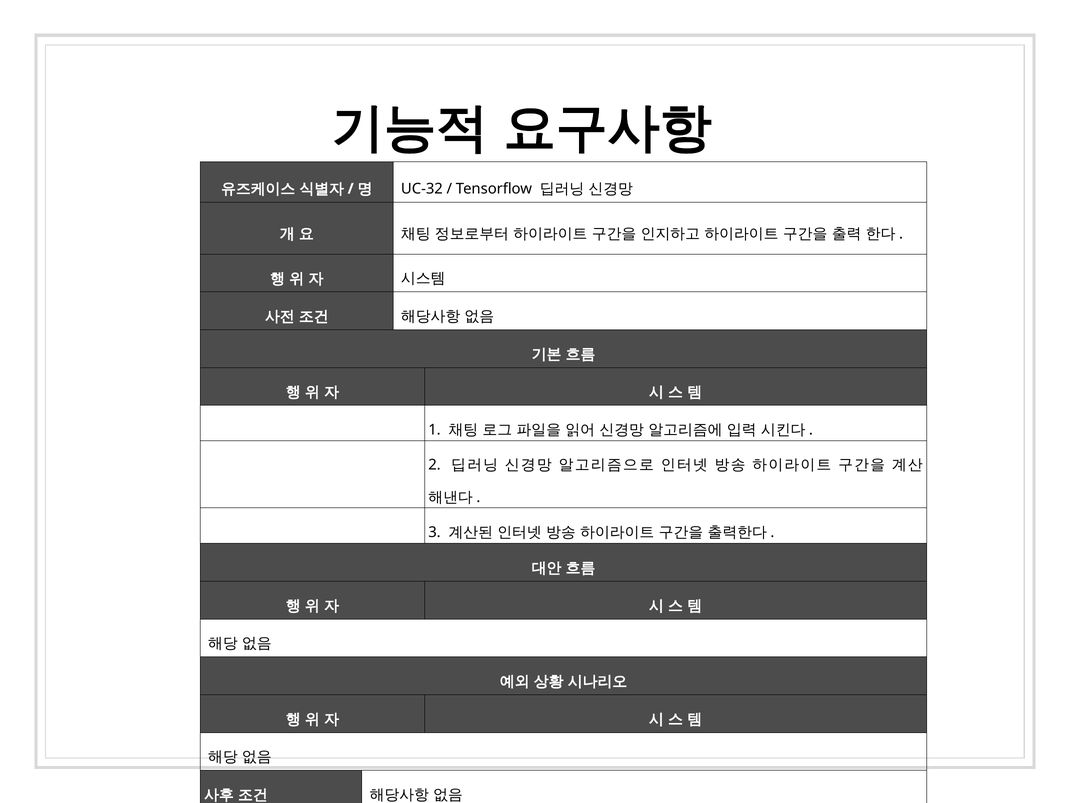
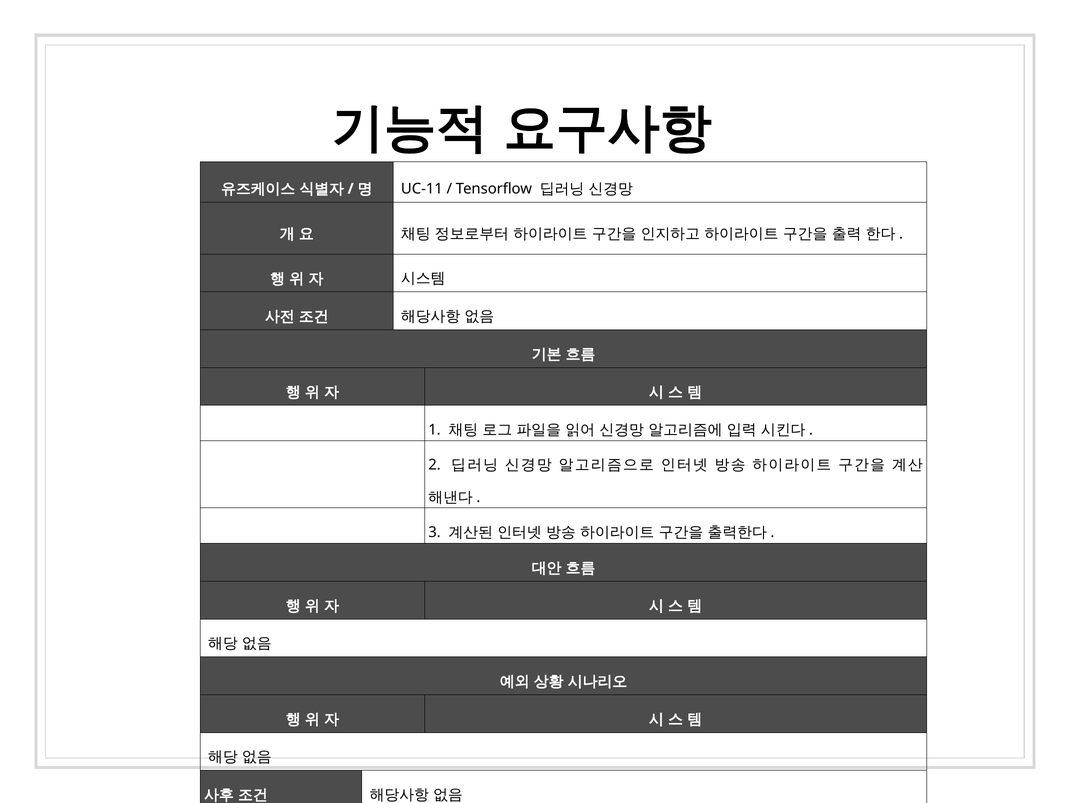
UC-32: UC-32 -> UC-11
